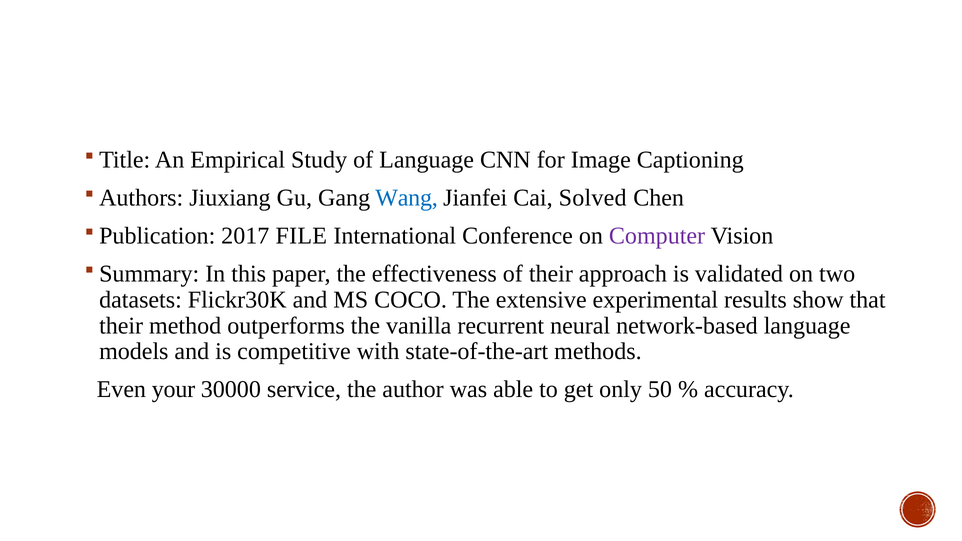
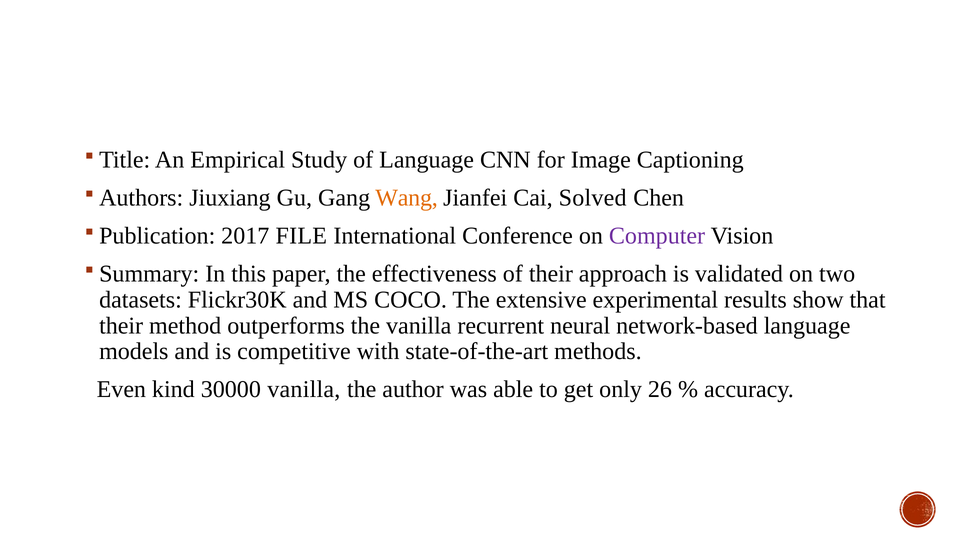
Wang colour: blue -> orange
your: your -> kind
30000 service: service -> vanilla
50: 50 -> 26
